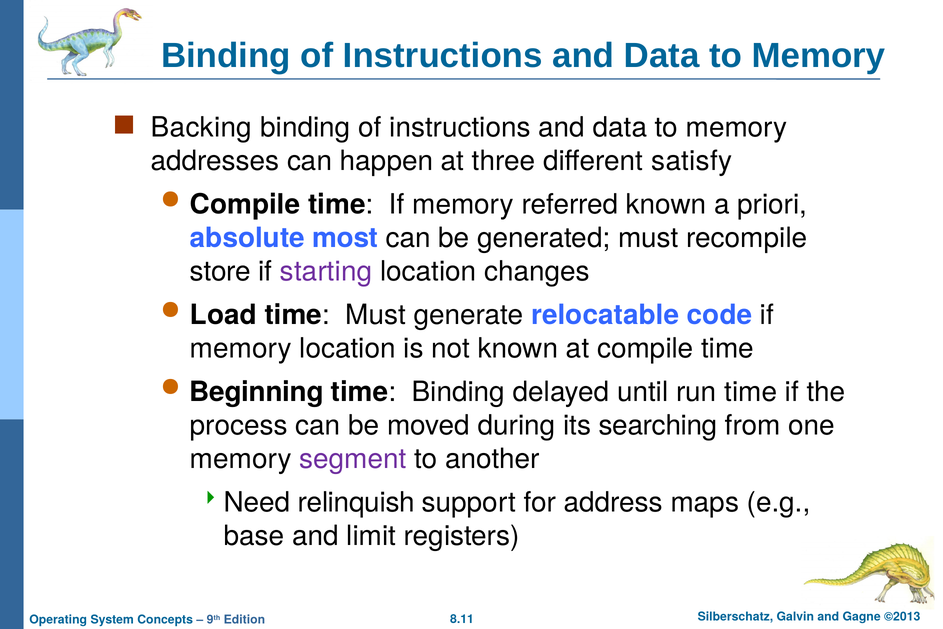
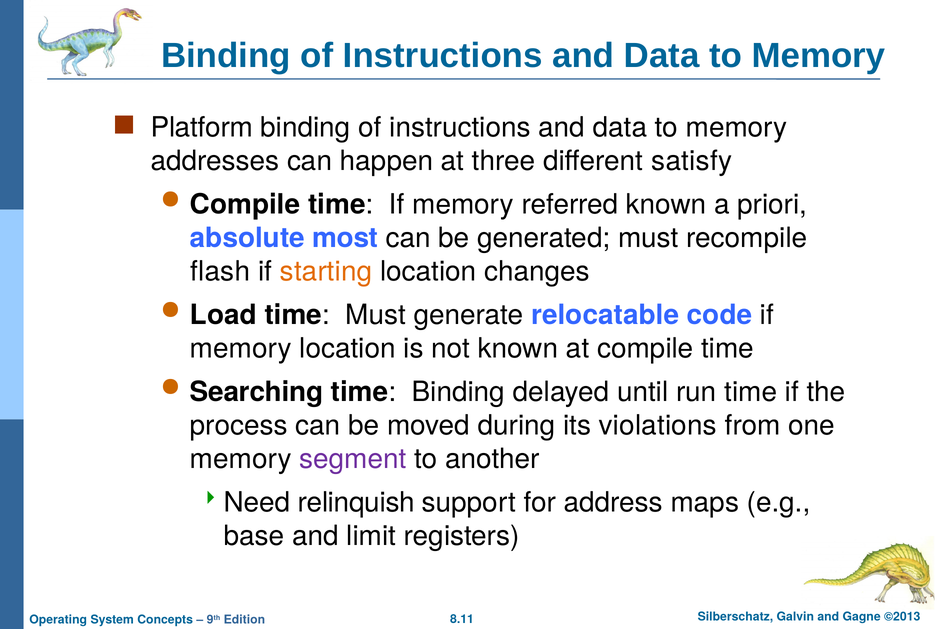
Backing: Backing -> Platform
store: store -> flash
starting colour: purple -> orange
Beginning: Beginning -> Searching
searching: searching -> violations
